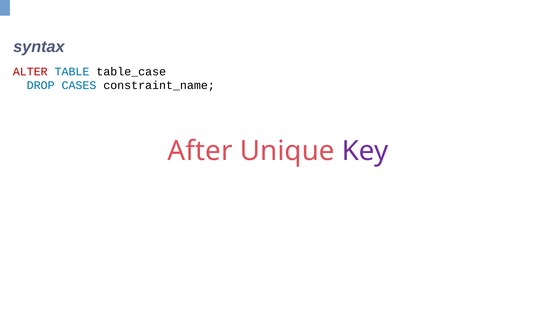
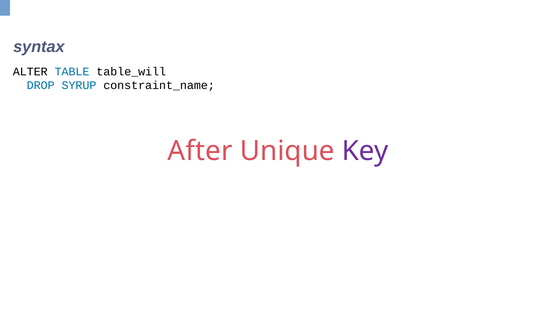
ALTER colour: red -> black
table_case: table_case -> table_will
CASES: CASES -> SYRUP
